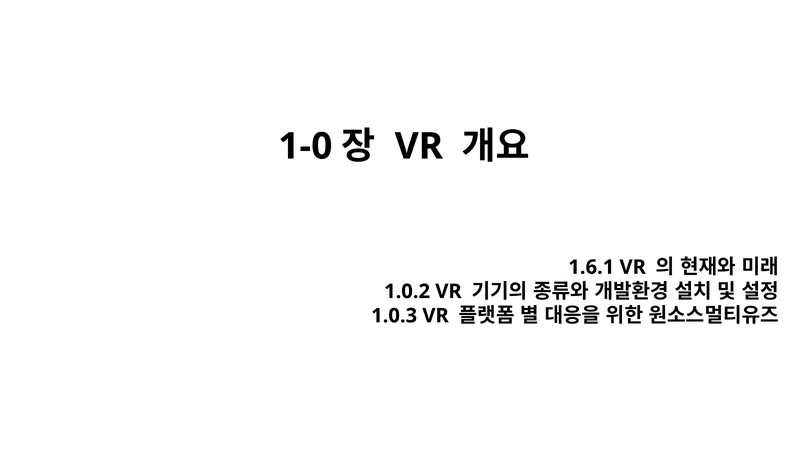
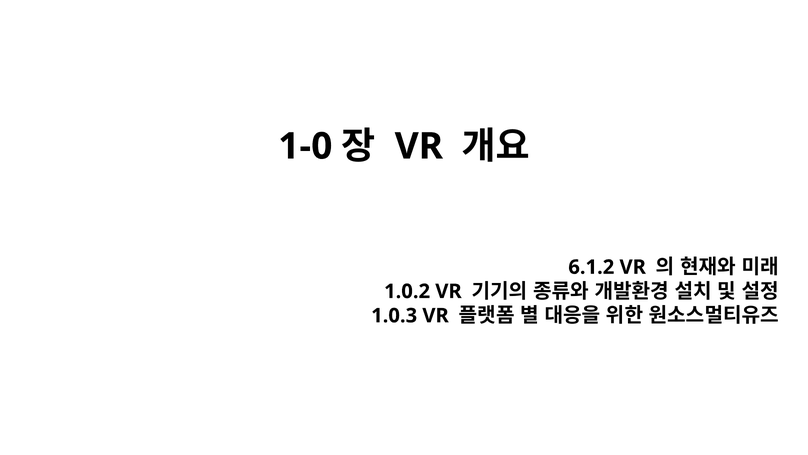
1.6.1: 1.6.1 -> 6.1.2
